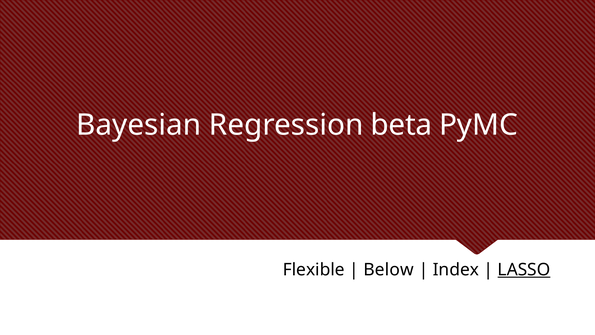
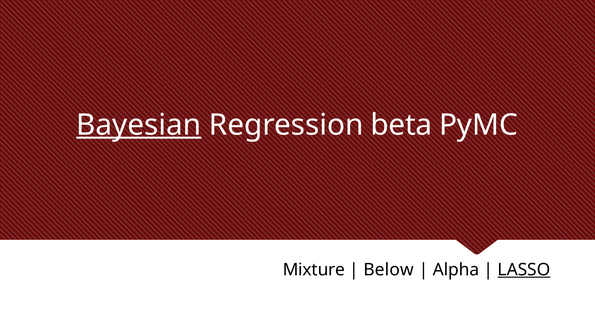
Bayesian underline: none -> present
Flexible: Flexible -> Mixture
Index: Index -> Alpha
